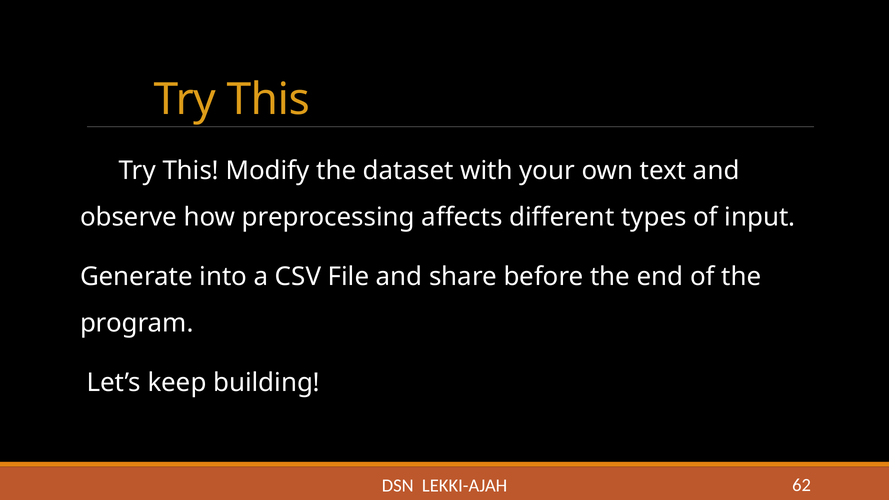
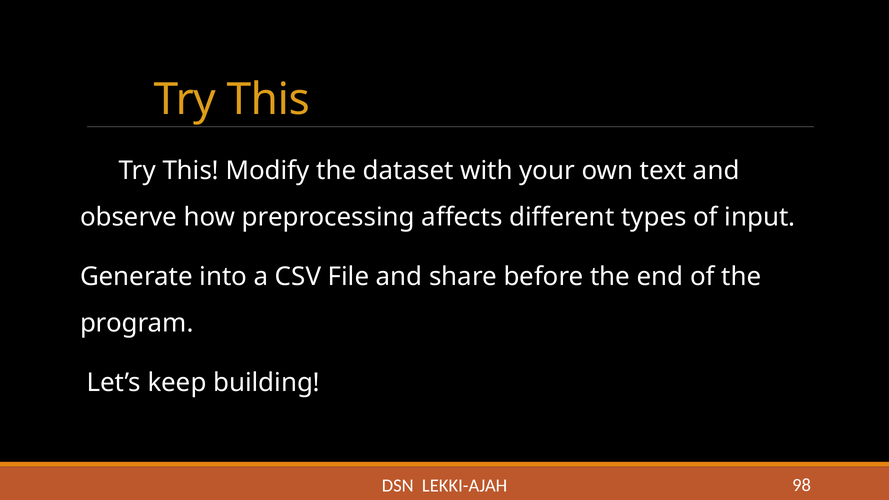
62: 62 -> 98
